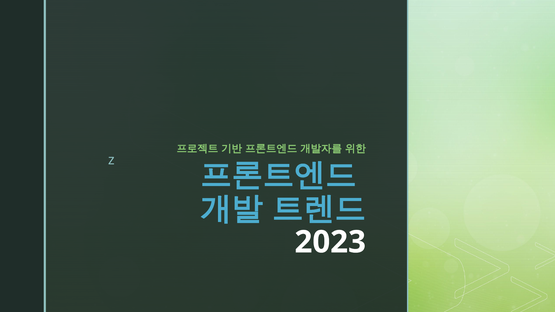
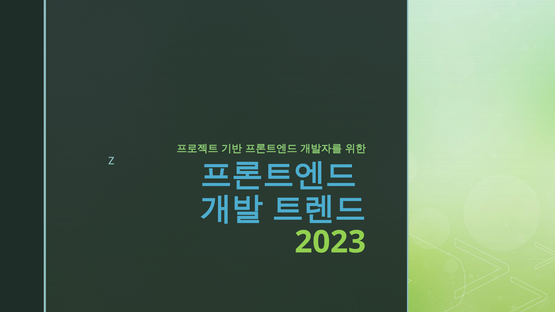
2023 colour: white -> light green
